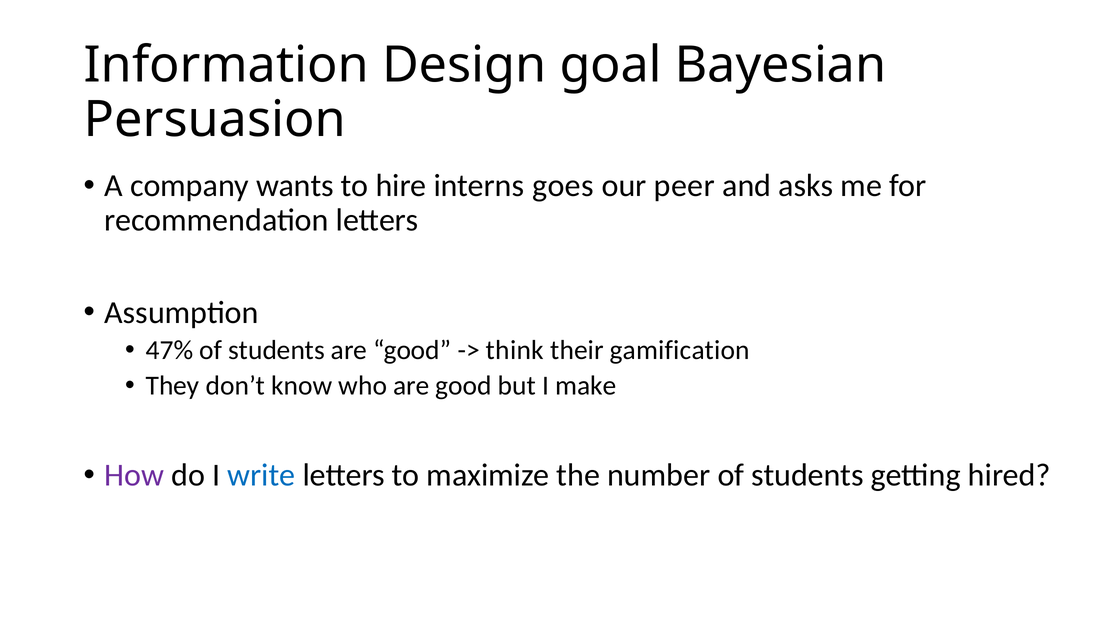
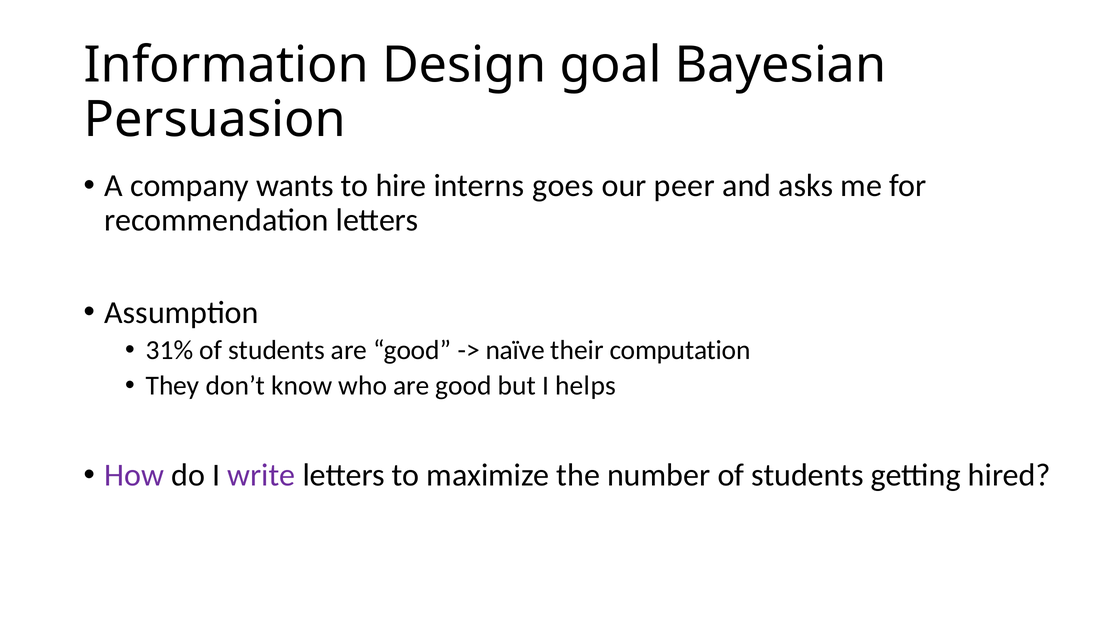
47%: 47% -> 31%
think: think -> naïve
gamification: gamification -> computation
make: make -> helps
write colour: blue -> purple
